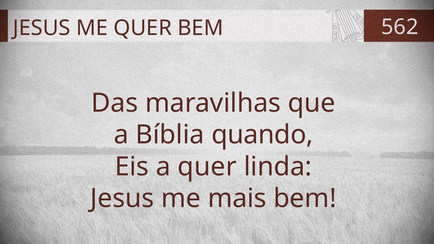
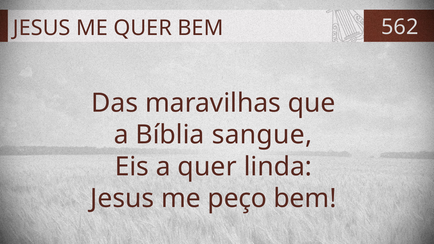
quando: quando -> sangue
mais: mais -> peço
